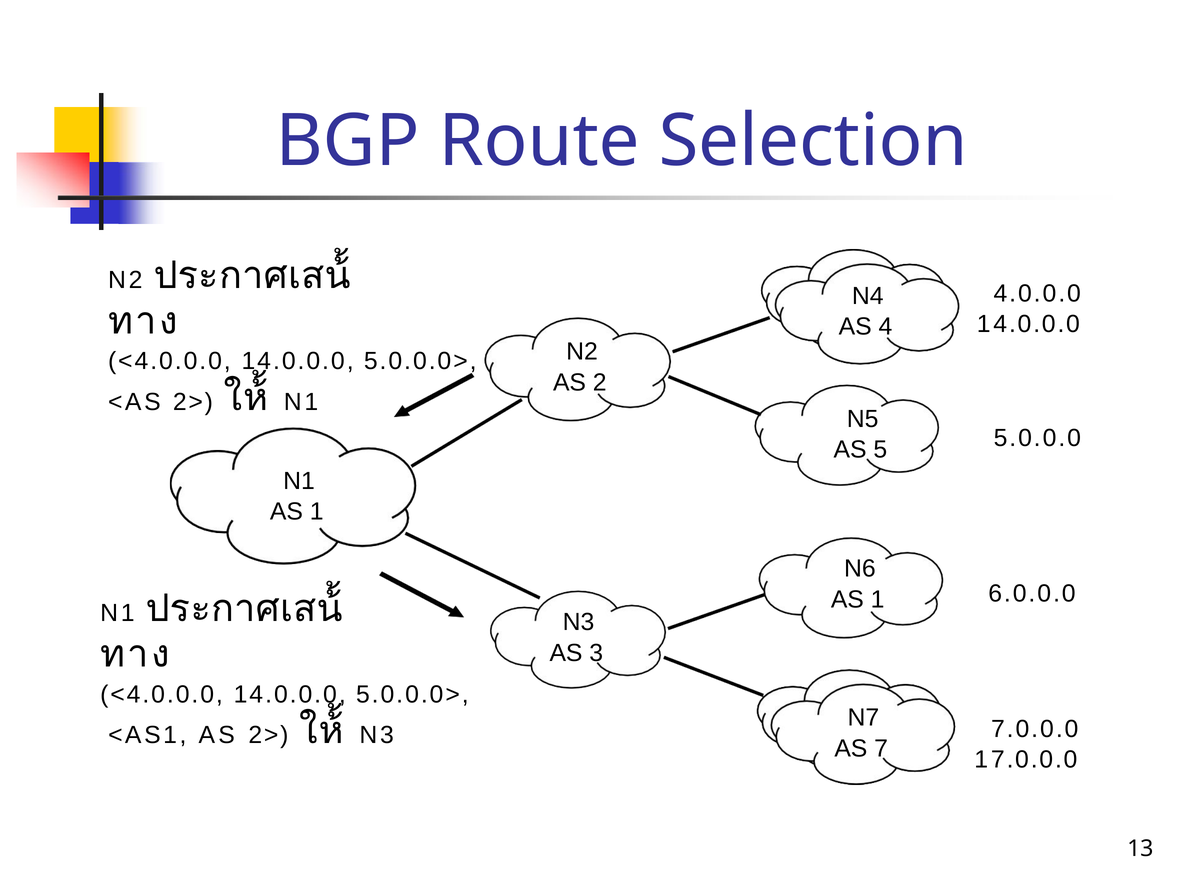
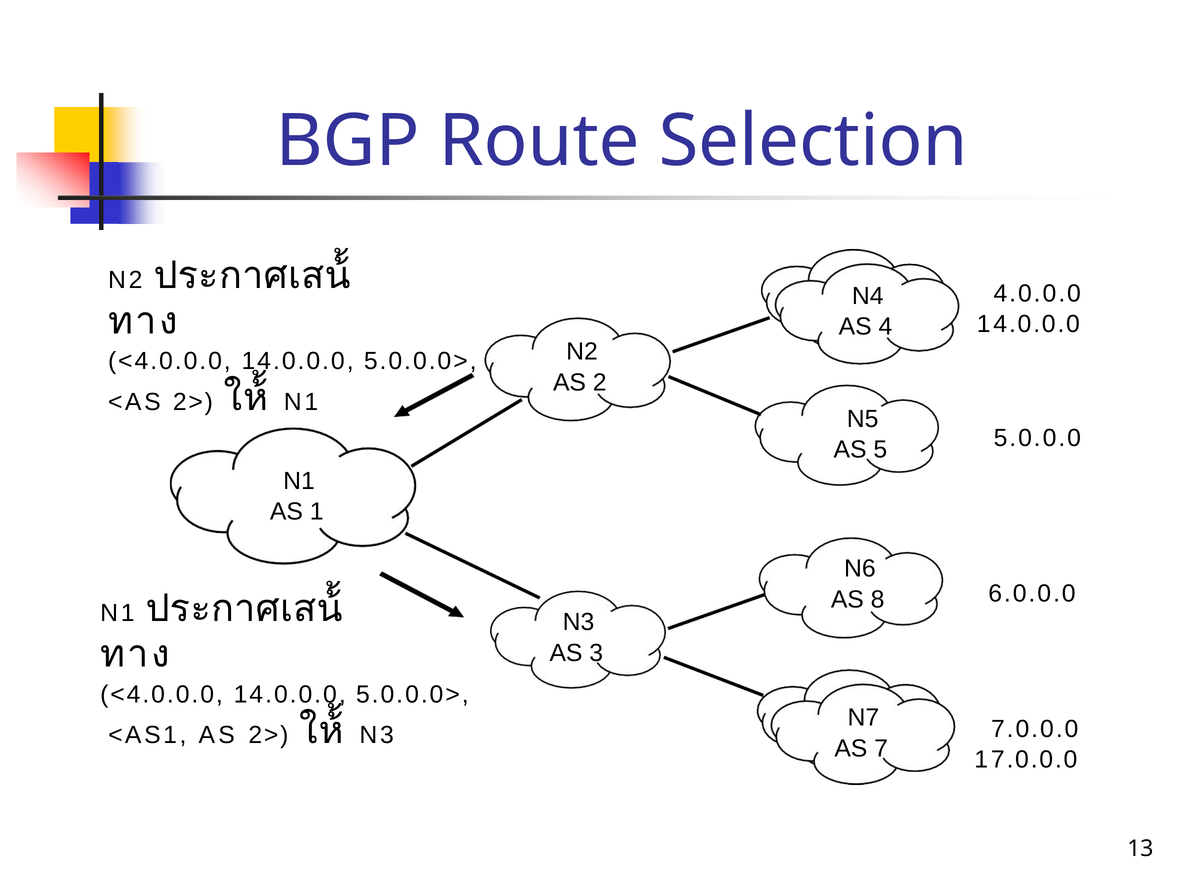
1 at (878, 599): 1 -> 8
